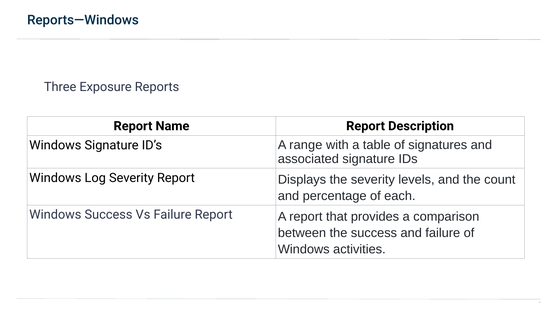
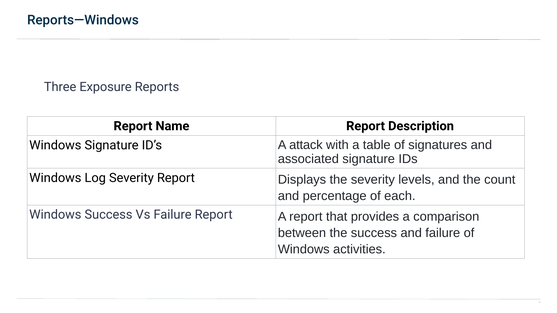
range: range -> attack
